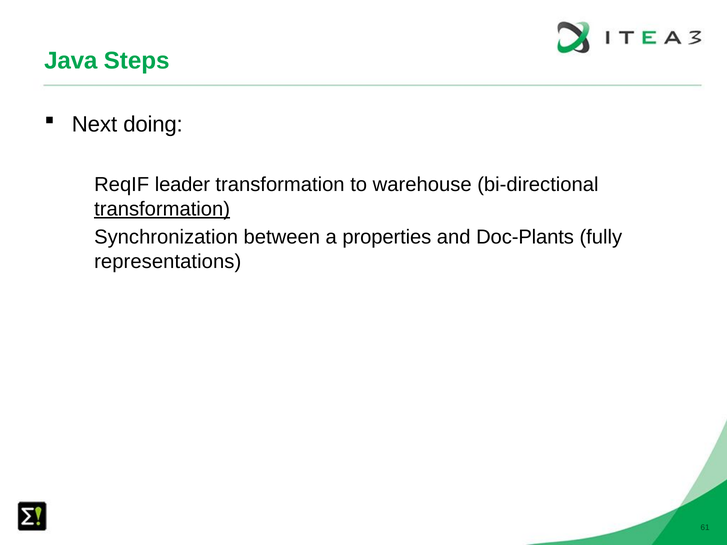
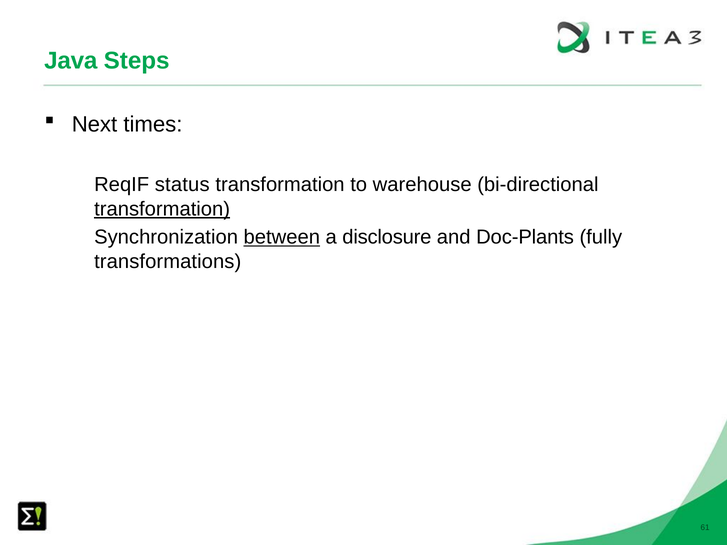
doing: doing -> times
leader: leader -> status
between underline: none -> present
properties: properties -> disclosure
representations: representations -> transformations
